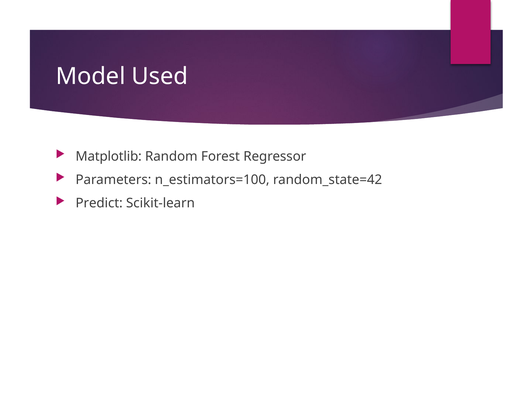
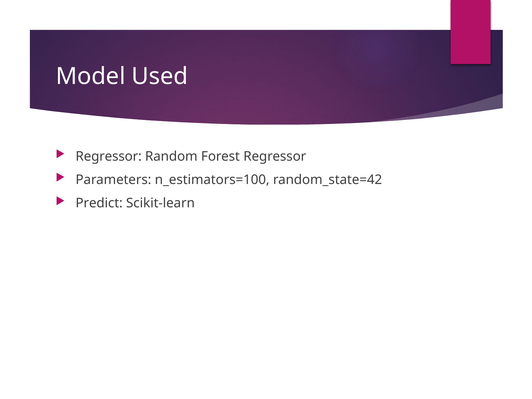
Matplotlib at (109, 156): Matplotlib -> Regressor
